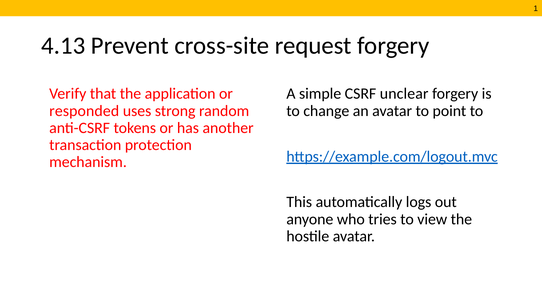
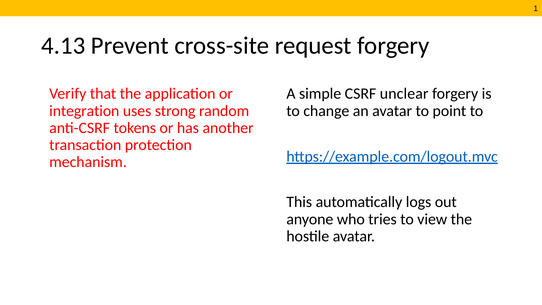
responded: responded -> integration
